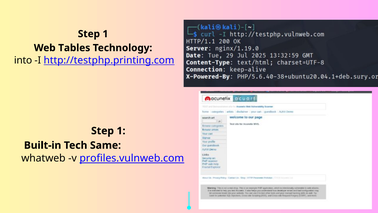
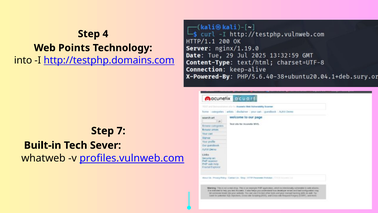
1 at (105, 34): 1 -> 4
Tables: Tables -> Points
http://testphp.printing.com: http://testphp.printing.com -> http://testphp.domains.com
1 at (121, 131): 1 -> 7
Same: Same -> Sever
